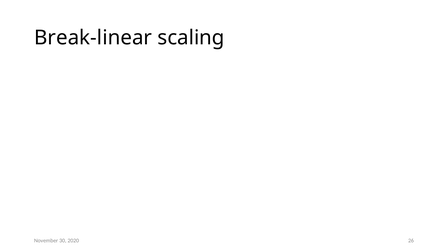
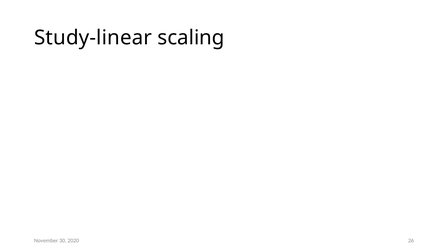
Break-linear: Break-linear -> Study-linear
